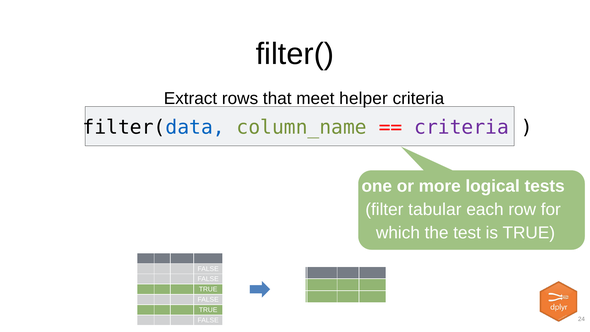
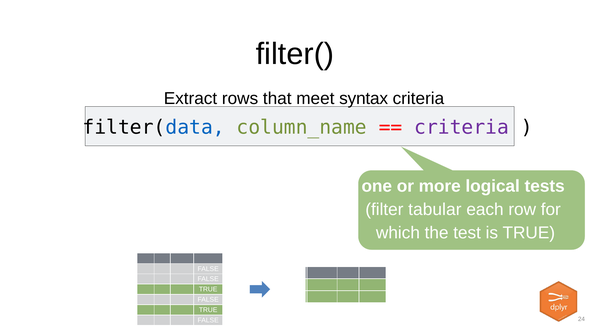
helper: helper -> syntax
